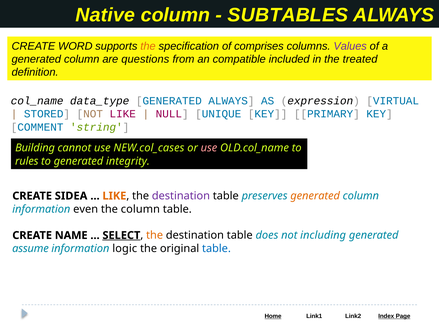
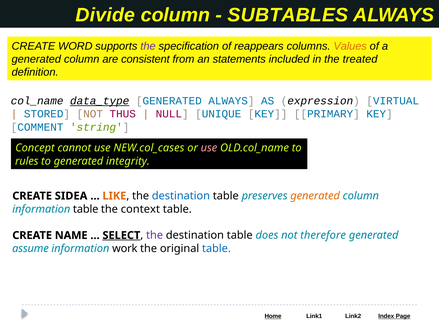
Native: Native -> Divide
the at (148, 46) colour: orange -> purple
comprises: comprises -> reappears
Values colour: purple -> orange
questions: questions -> consistent
compatible: compatible -> statements
data_type underline: none -> present
NOT LIKE: LIKE -> THUS
Building: Building -> Concept
destination at (181, 196) colour: purple -> blue
information even: even -> table
the column: column -> context
the at (155, 236) colour: orange -> purple
including: including -> therefore
logic: logic -> work
